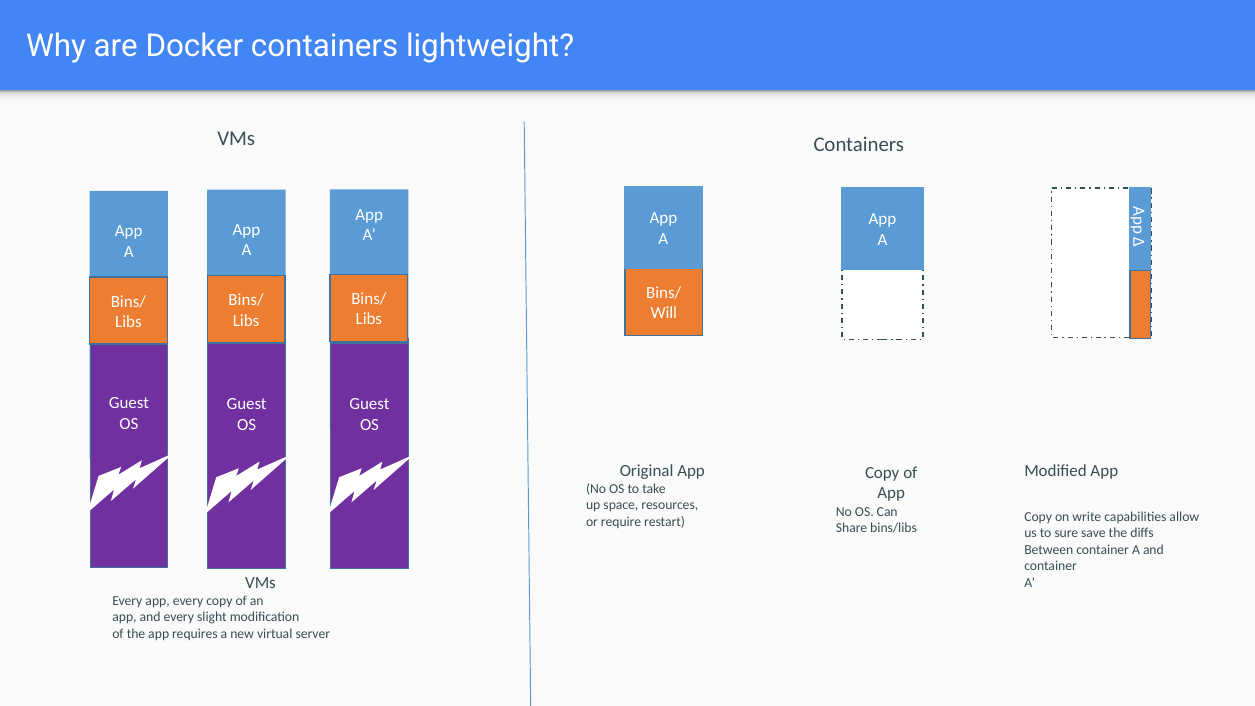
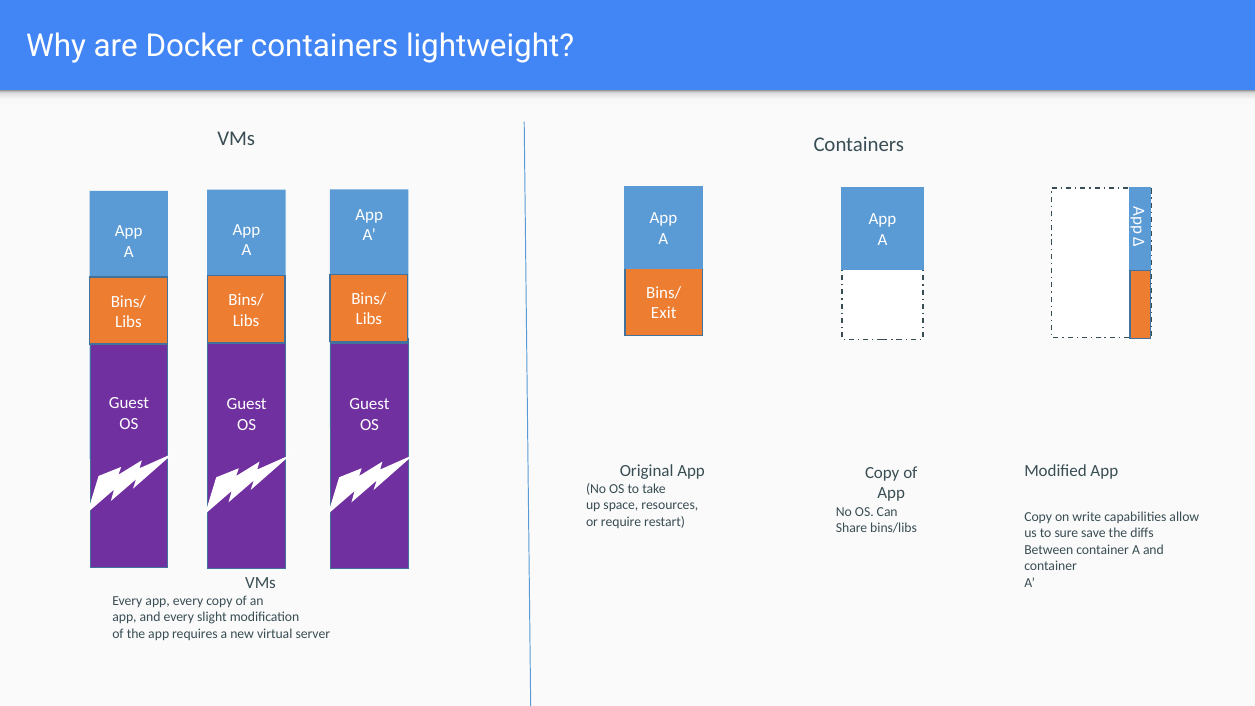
Will: Will -> Exit
